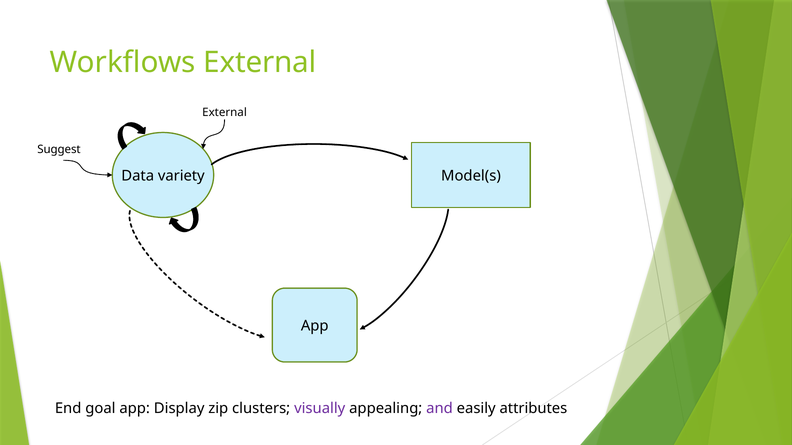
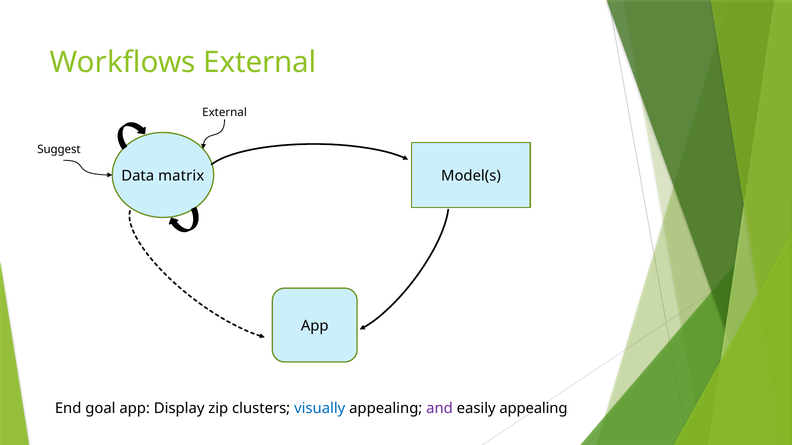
variety: variety -> matrix
visually colour: purple -> blue
easily attributes: attributes -> appealing
